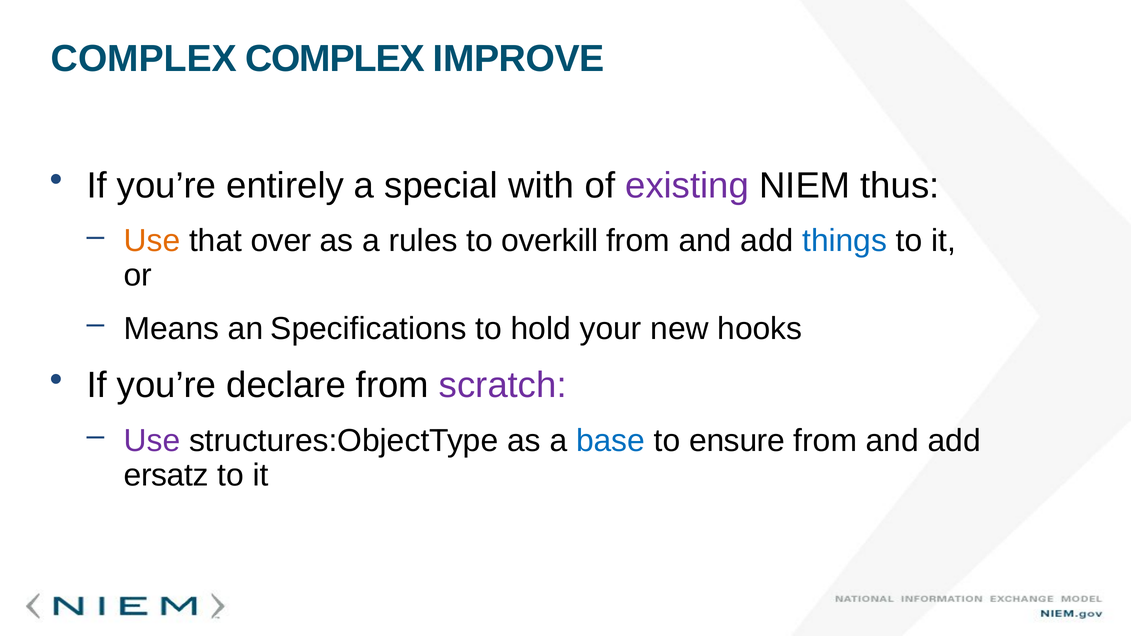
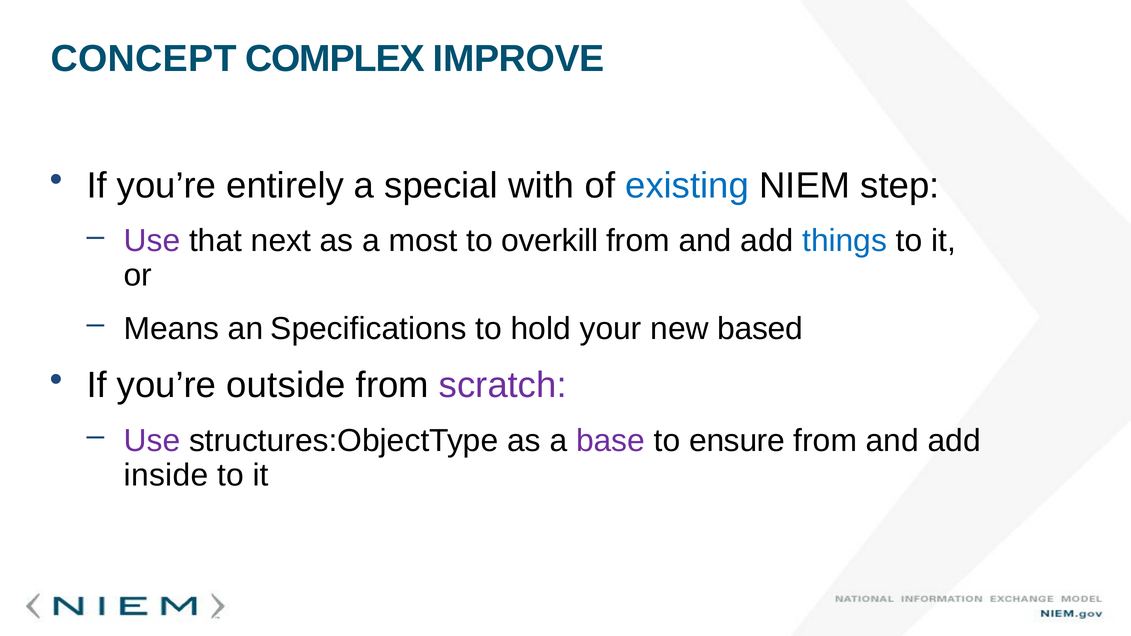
COMPLEX at (144, 59): COMPLEX -> CONCEPT
existing colour: purple -> blue
thus: thus -> step
Use at (152, 241) colour: orange -> purple
over: over -> next
rules: rules -> most
hooks: hooks -> based
declare: declare -> outside
base colour: blue -> purple
ersatz: ersatz -> inside
